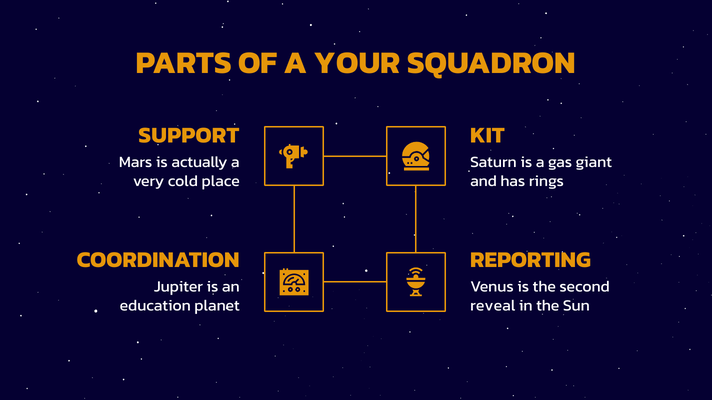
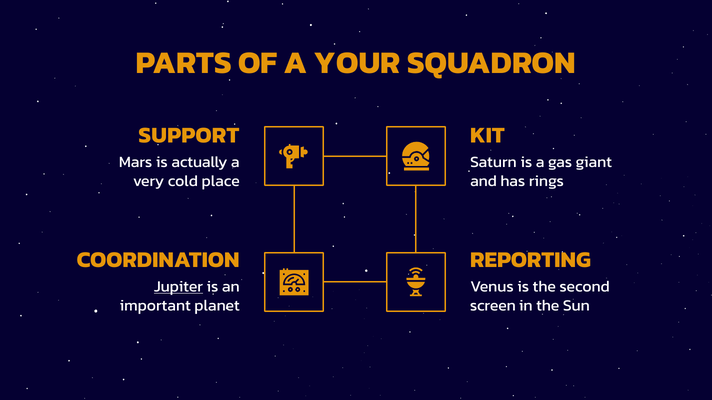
Jupiter underline: none -> present
education: education -> important
reveal: reveal -> screen
